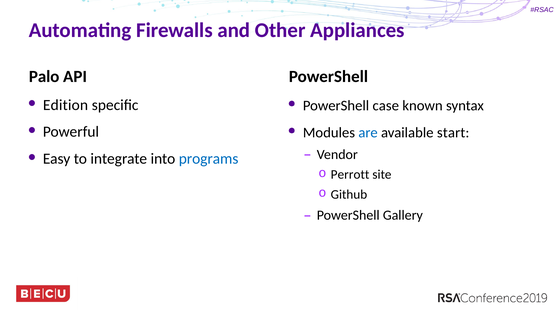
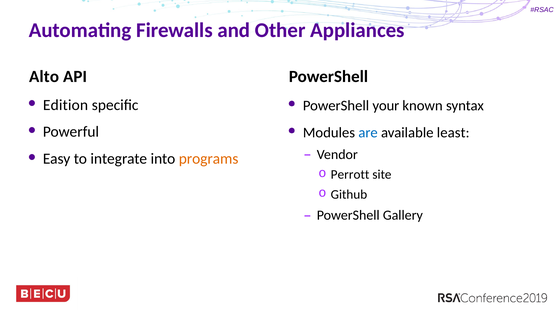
Palo: Palo -> Alto
case: case -> your
start: start -> least
programs colour: blue -> orange
